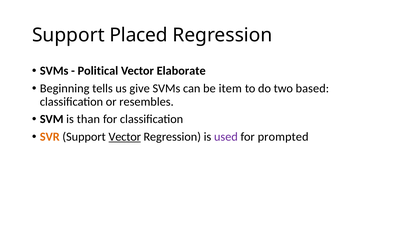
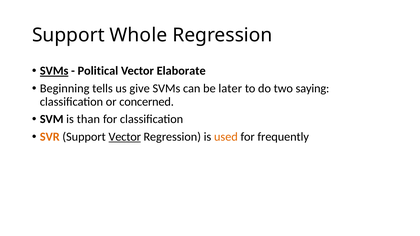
Placed: Placed -> Whole
SVMs at (54, 71) underline: none -> present
item: item -> later
based: based -> saying
resembles: resembles -> concerned
used colour: purple -> orange
prompted: prompted -> frequently
